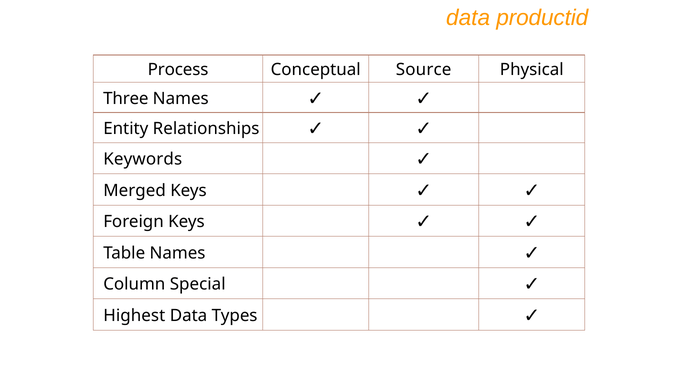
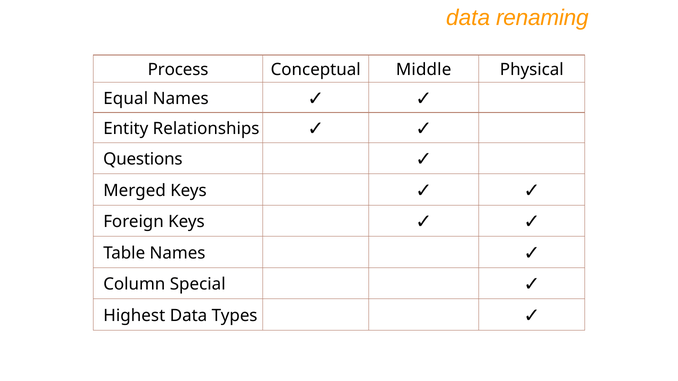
productid: productid -> renaming
Source: Source -> Middle
Three: Three -> Equal
Keywords: Keywords -> Questions
